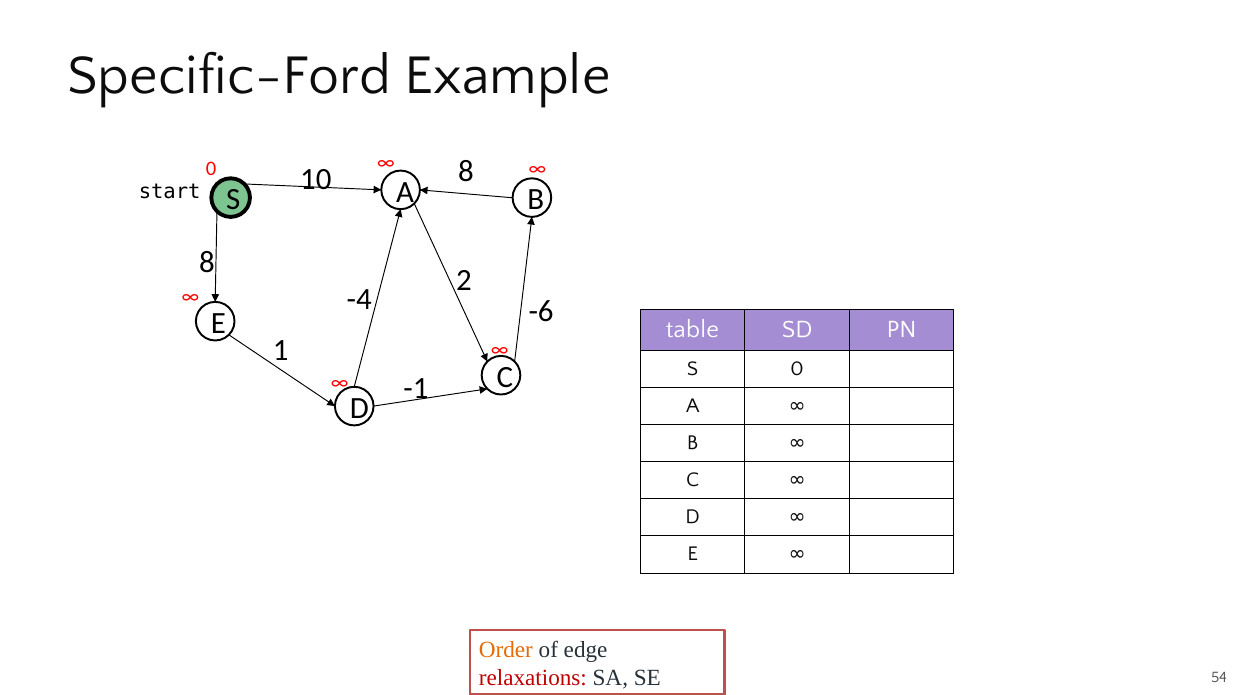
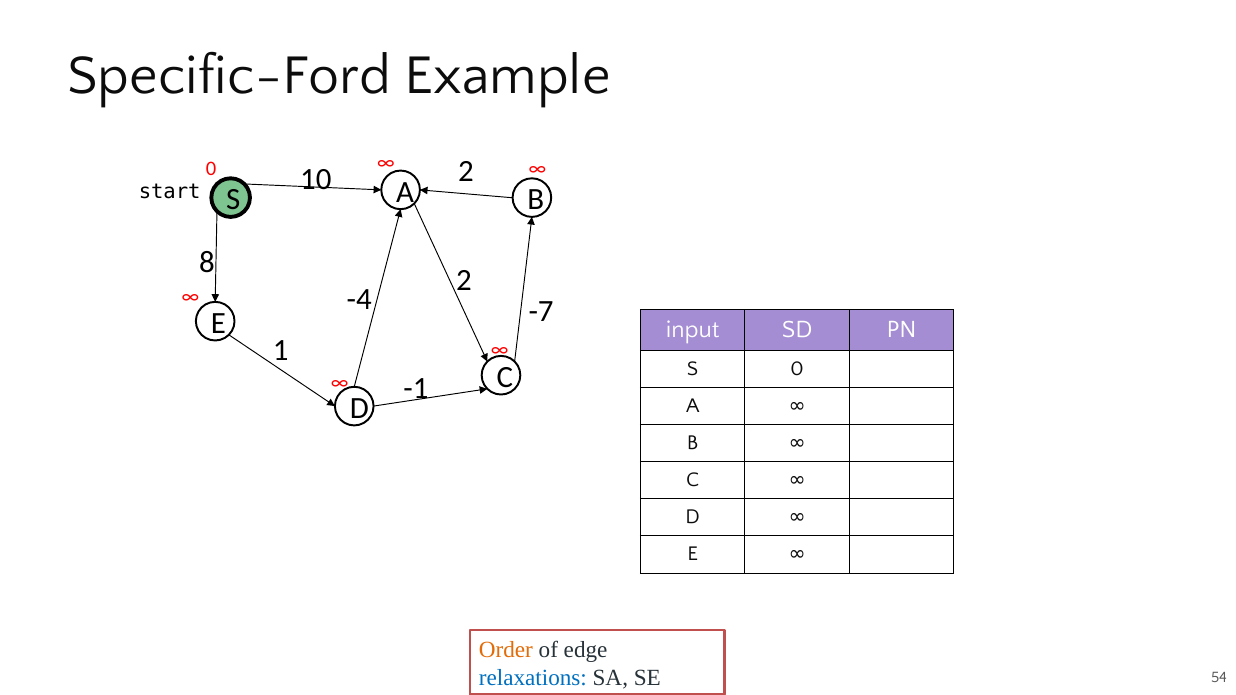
10 8: 8 -> 2
-6: -6 -> -7
table: table -> input
relaxations colour: red -> blue
